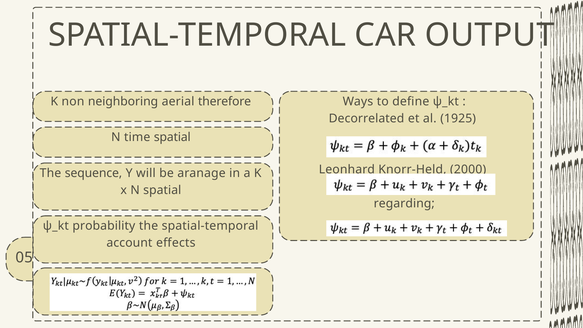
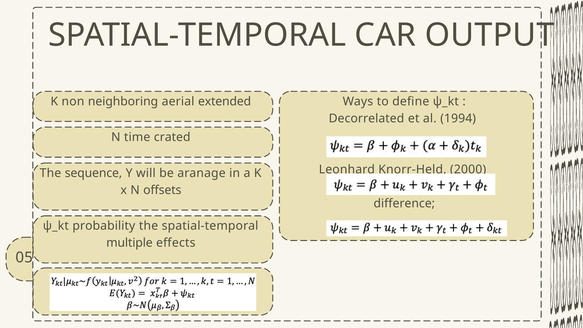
therefore: therefore -> extended
1925: 1925 -> 1994
time spatial: spatial -> crated
N spatial: spatial -> offsets
regarding: regarding -> difference
account: account -> multiple
